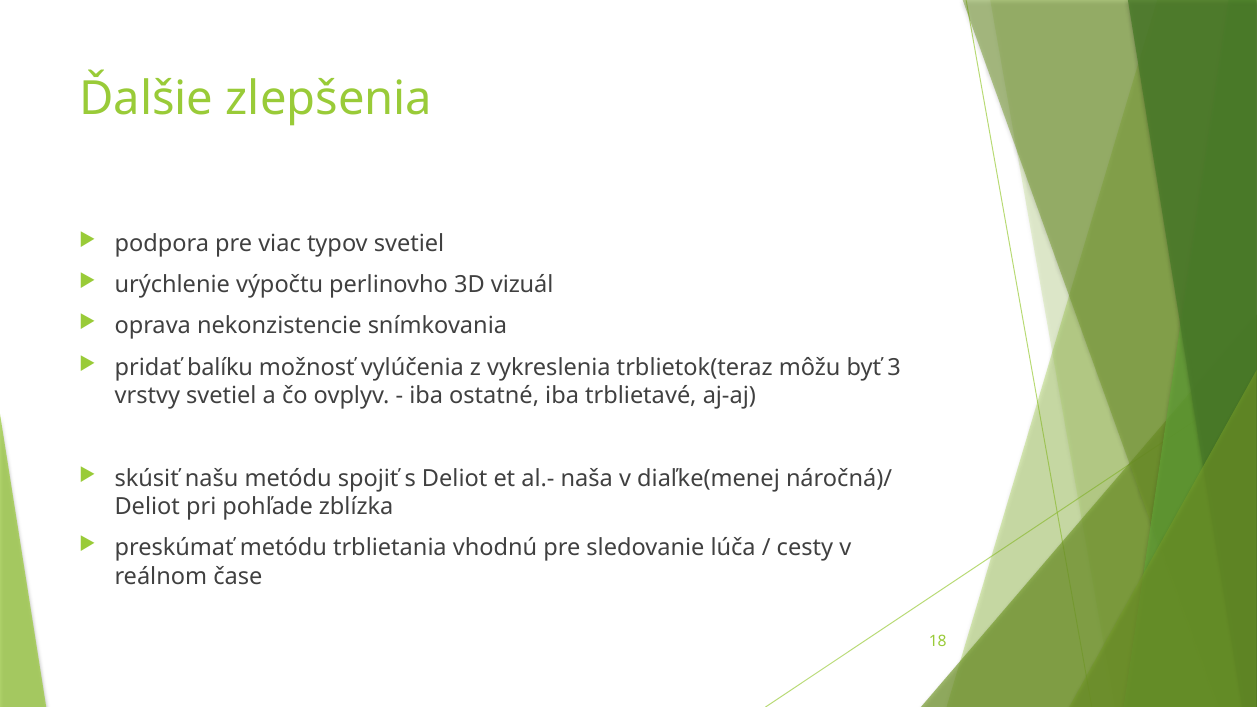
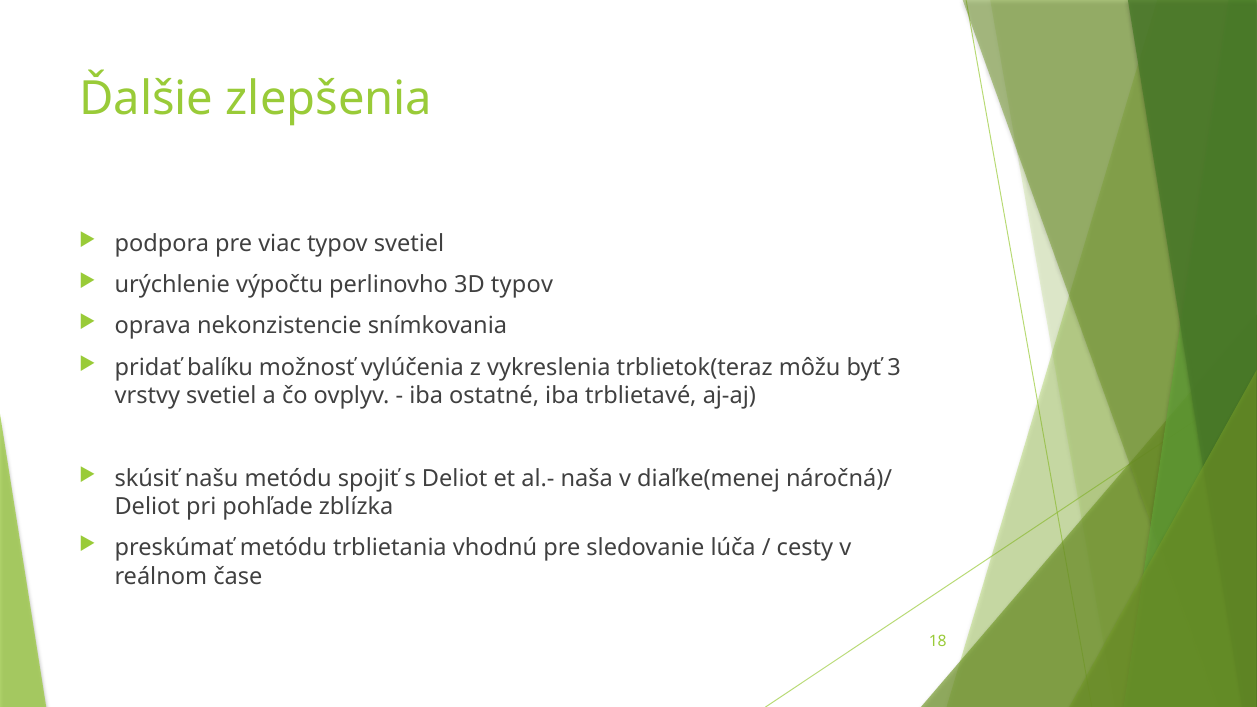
3D vizuál: vizuál -> typov
